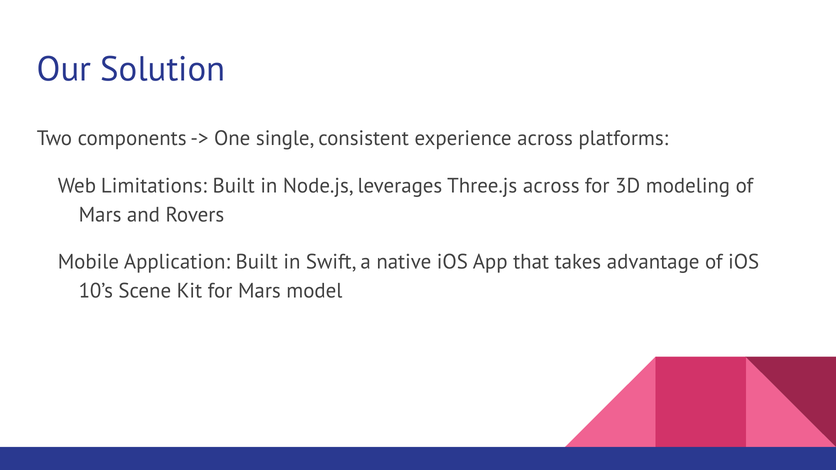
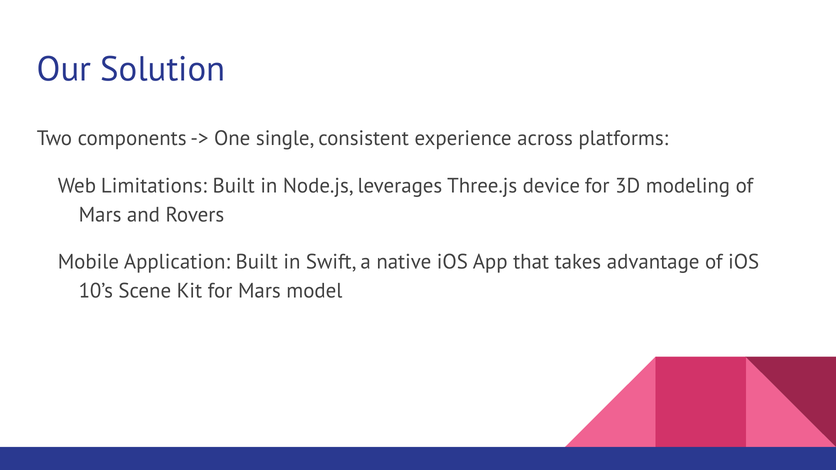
Three.js across: across -> device
